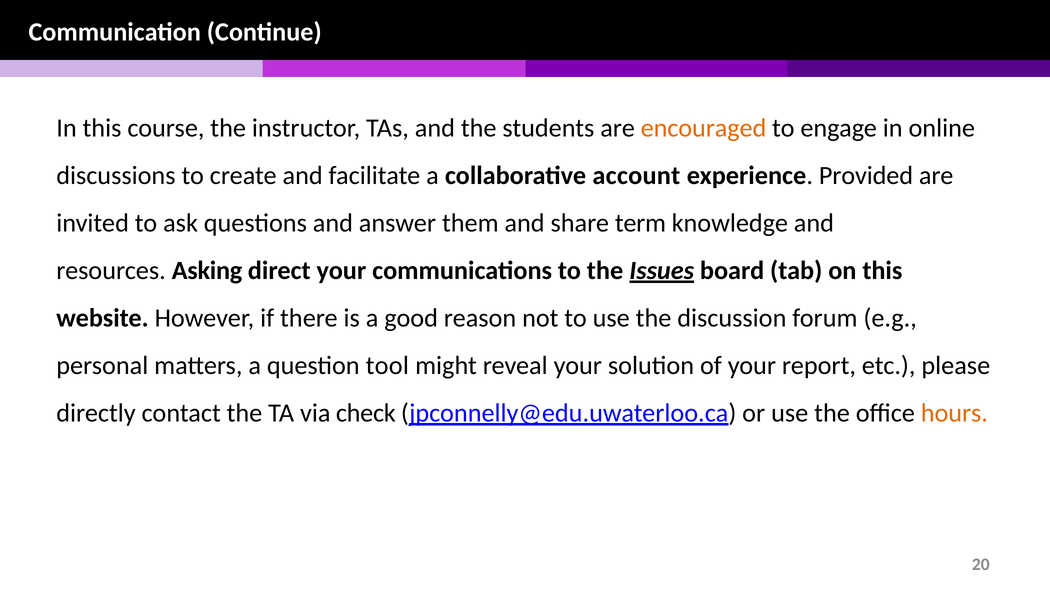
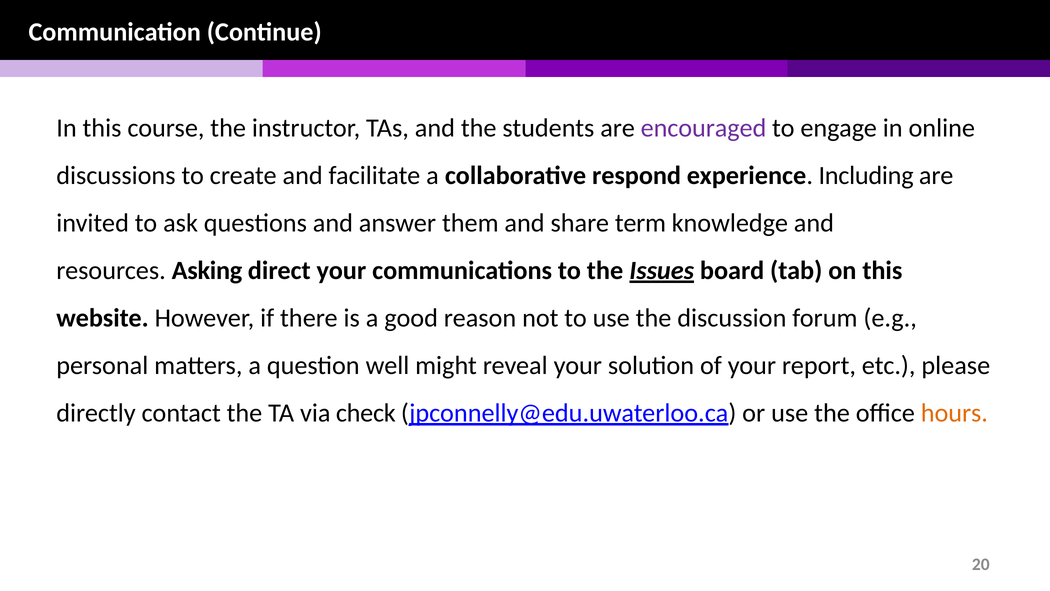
encouraged colour: orange -> purple
account: account -> respond
Provided: Provided -> Including
tool: tool -> well
